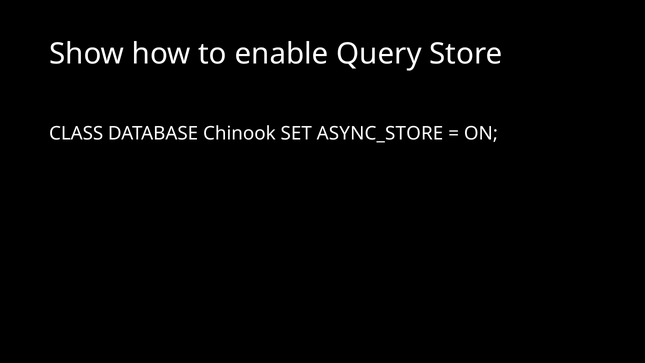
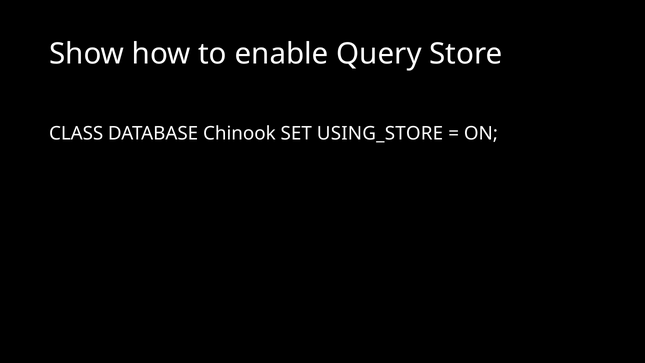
ASYNC_STORE: ASYNC_STORE -> USING_STORE
